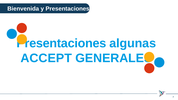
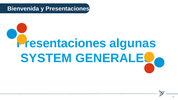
ACCEPT: ACCEPT -> SYSTEM
